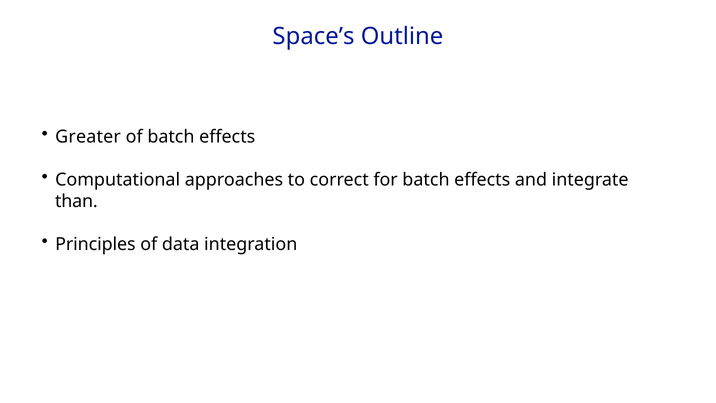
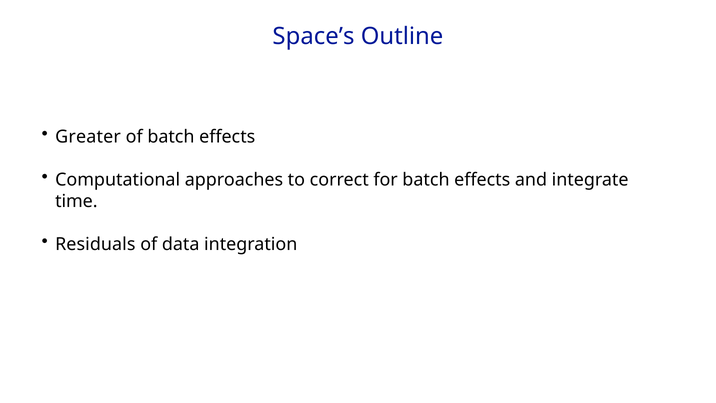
than: than -> time
Principles: Principles -> Residuals
